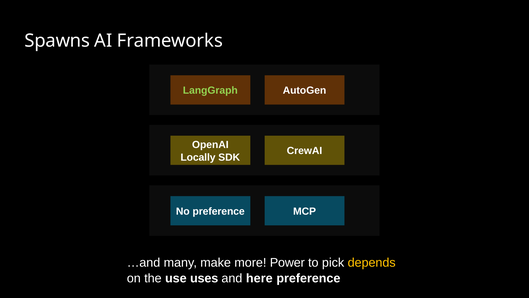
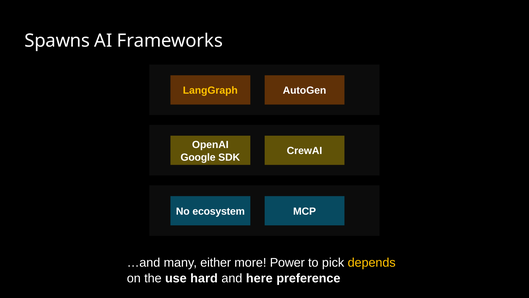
LangGraph colour: light green -> yellow
Locally: Locally -> Google
No preference: preference -> ecosystem
make: make -> either
uses: uses -> hard
